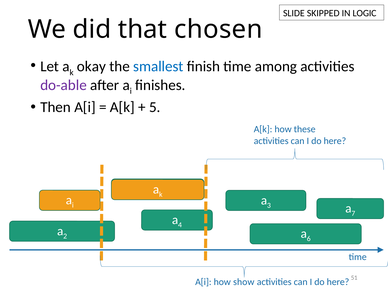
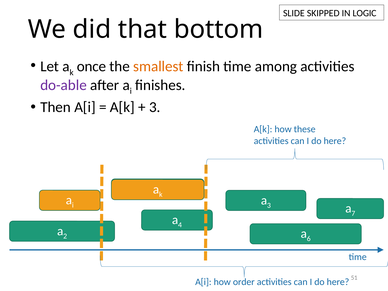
chosen: chosen -> bottom
okay: okay -> once
smallest colour: blue -> orange
5 at (155, 107): 5 -> 3
show: show -> order
